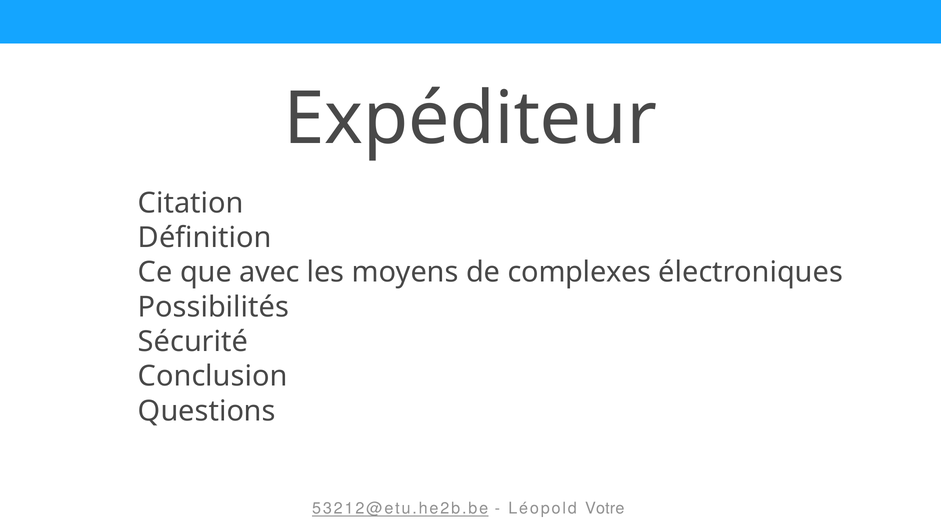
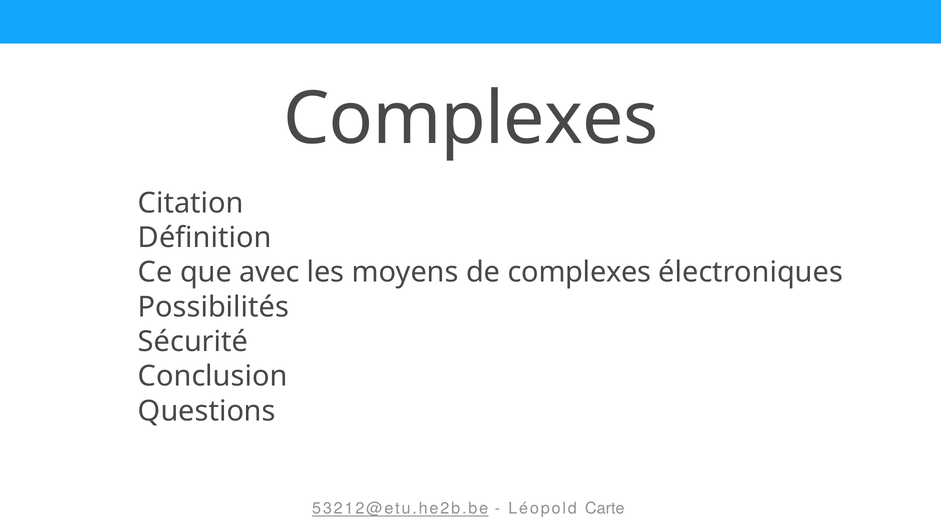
Expéditeur at (470, 119): Expéditeur -> Complexes
Votre: Votre -> Carte
